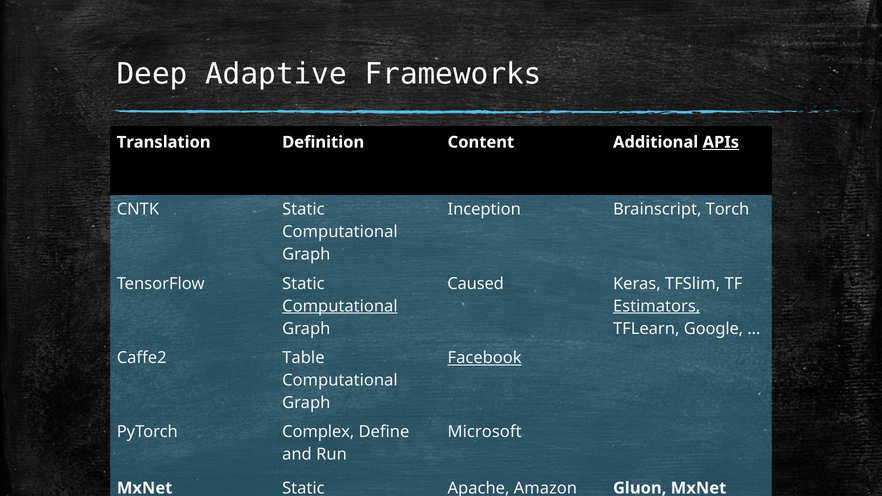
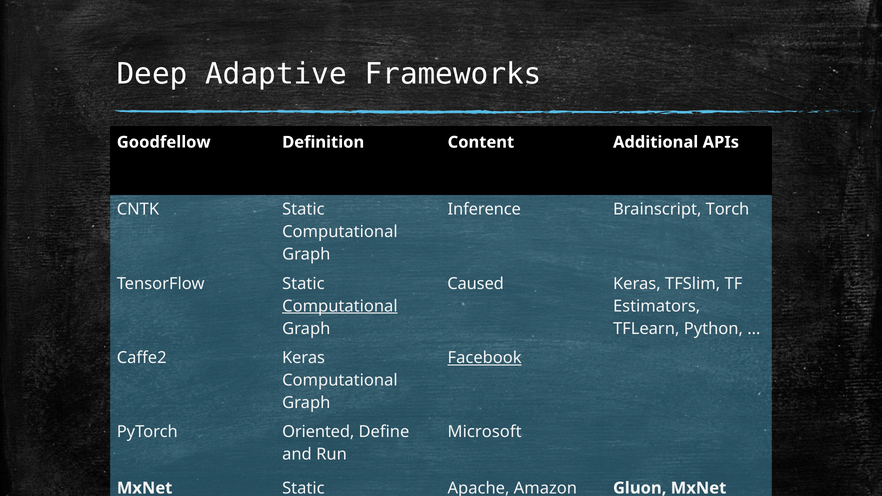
Translation: Translation -> Goodfellow
APIs underline: present -> none
Inception: Inception -> Inference
Estimators underline: present -> none
Google: Google -> Python
Caffe2 Table: Table -> Keras
Complex: Complex -> Oriented
